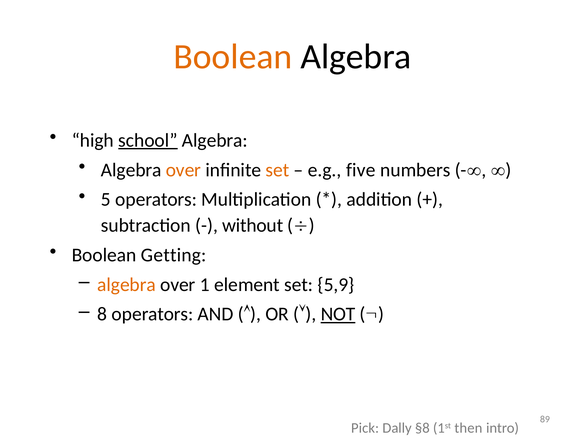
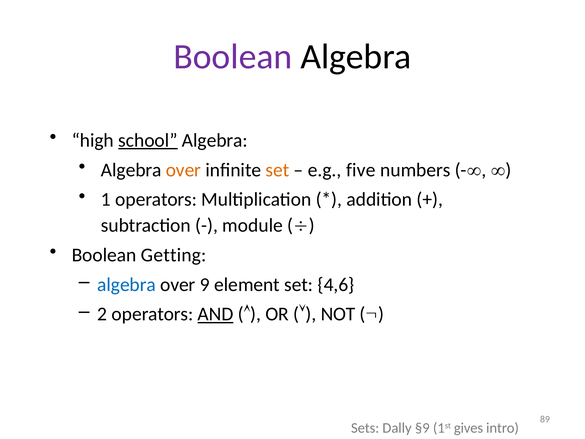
Boolean at (233, 57) colour: orange -> purple
5: 5 -> 1
without: without -> module
algebra at (127, 284) colour: orange -> blue
1: 1 -> 9
5,9: 5,9 -> 4,6
8: 8 -> 2
AND underline: none -> present
NOT underline: present -> none
Pick: Pick -> Sets
§8: §8 -> §9
then: then -> gives
